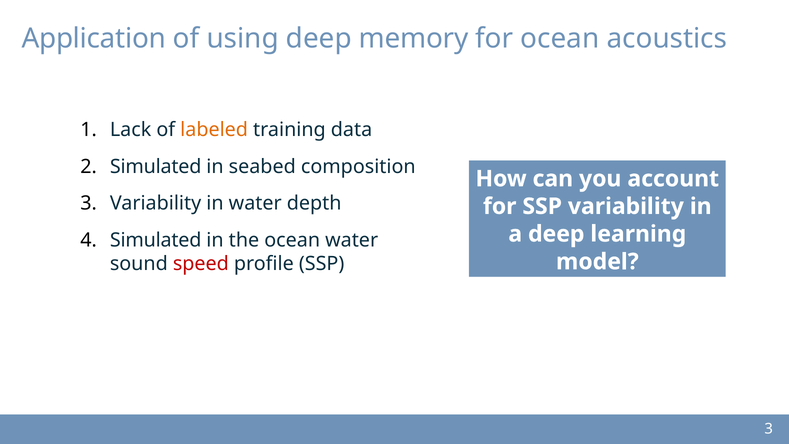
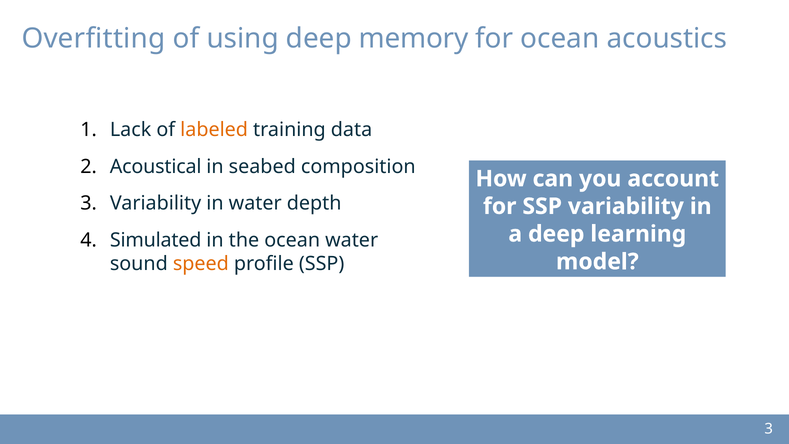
Application: Application -> Overfitting
Simulated at (156, 166): Simulated -> Acoustical
speed colour: red -> orange
